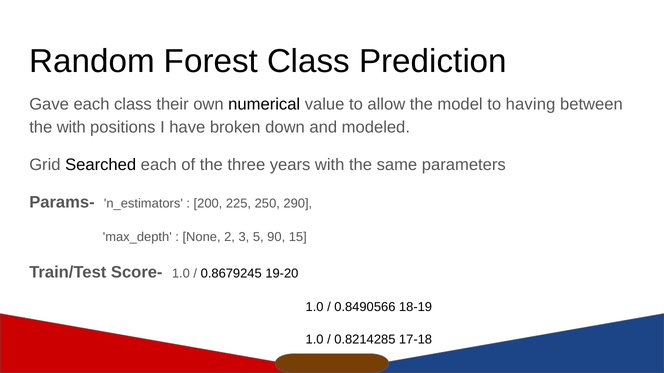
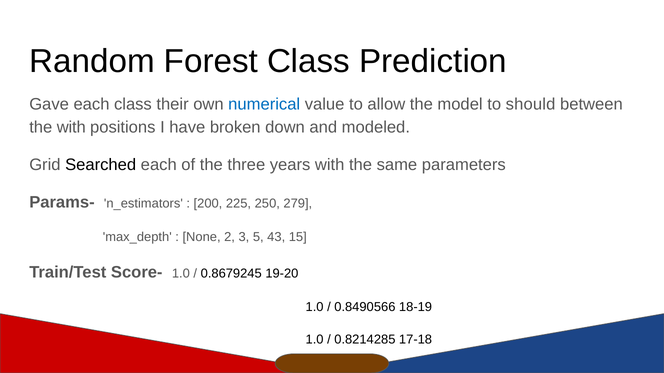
numerical colour: black -> blue
having: having -> should
290: 290 -> 279
90: 90 -> 43
